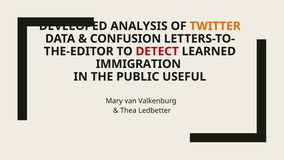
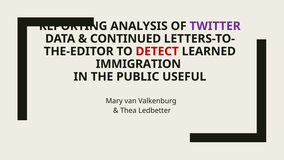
DEVELOPED: DEVELOPED -> REPORTING
TWITTER colour: orange -> purple
CONFUSION: CONFUSION -> CONTINUED
